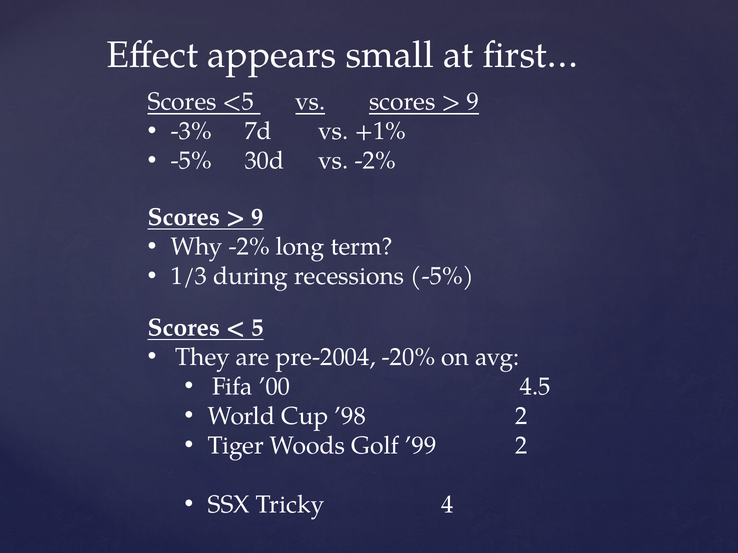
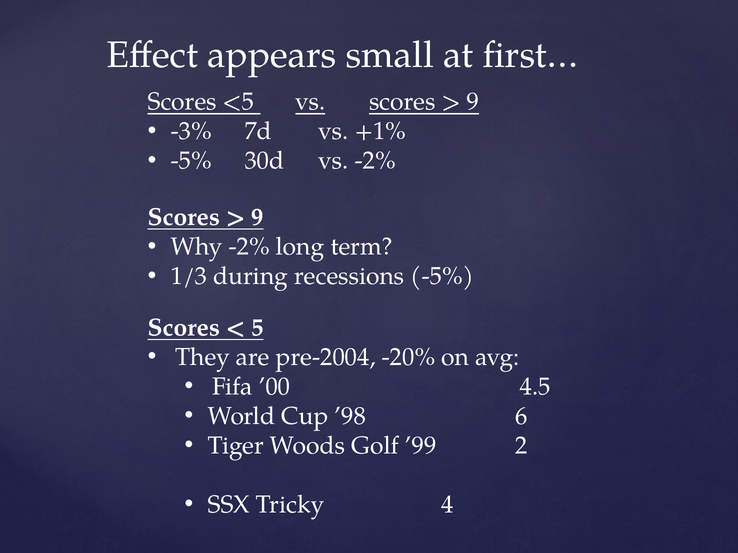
’98 2: 2 -> 6
